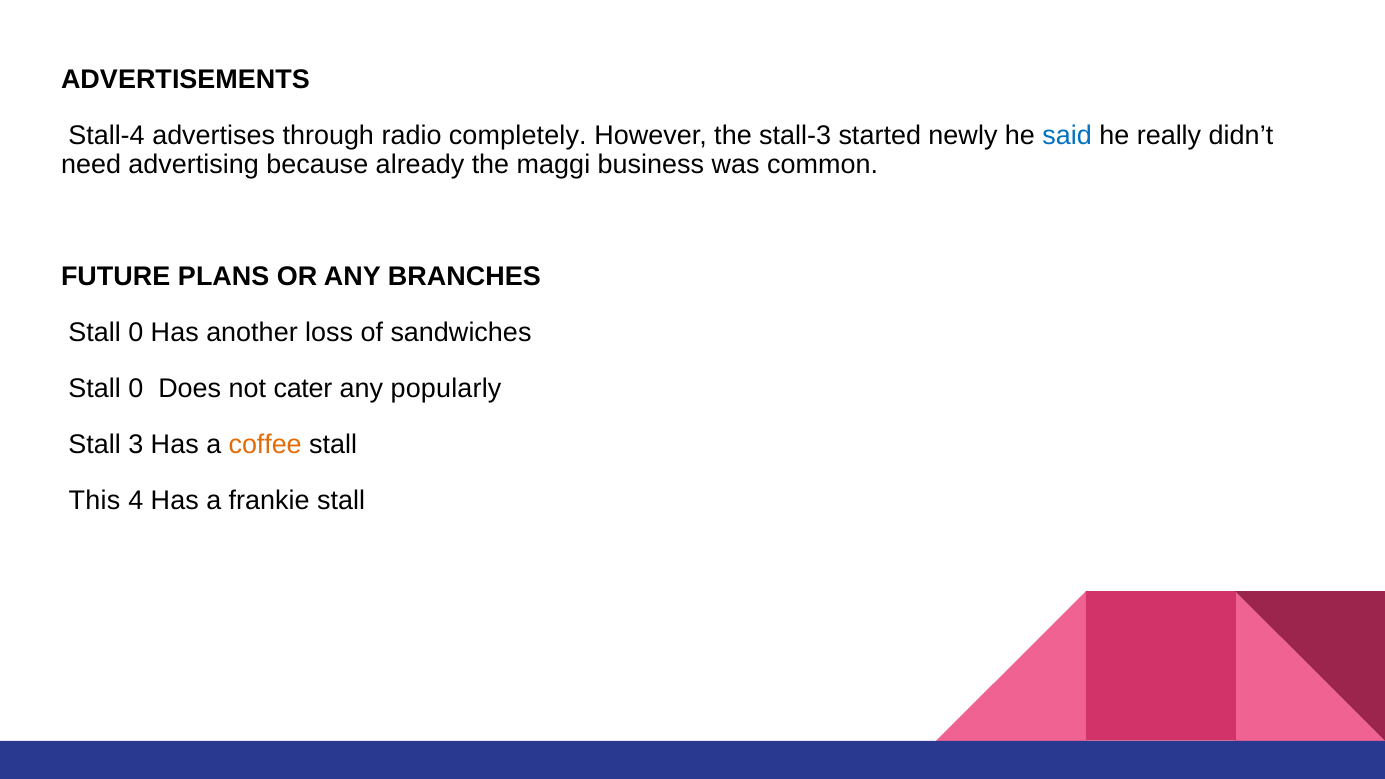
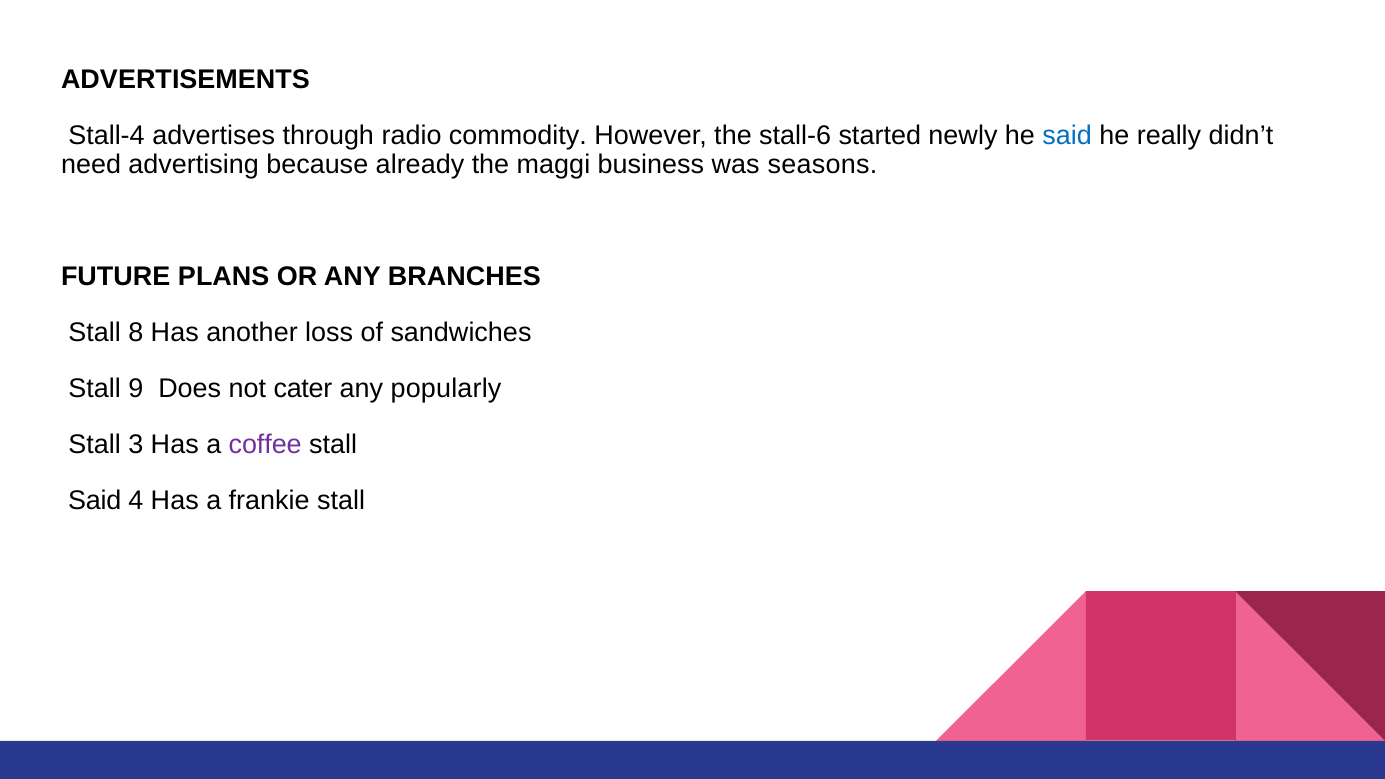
completely: completely -> commodity
stall-3: stall-3 -> stall-6
common: common -> seasons
0 at (136, 333): 0 -> 8
0 at (136, 389): 0 -> 9
coffee colour: orange -> purple
This at (94, 501): This -> Said
